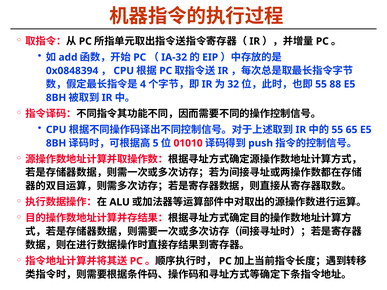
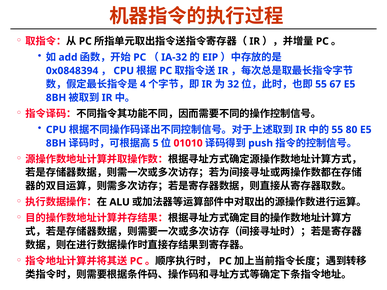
88: 88 -> 67
65: 65 -> 80
